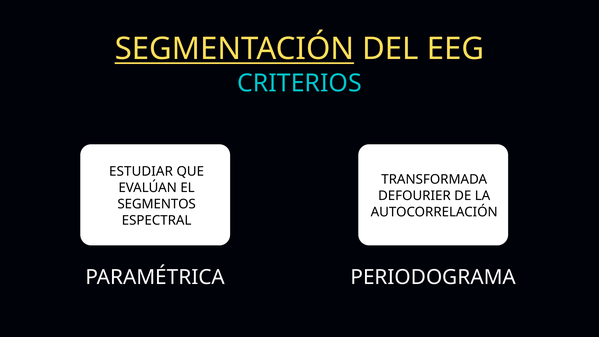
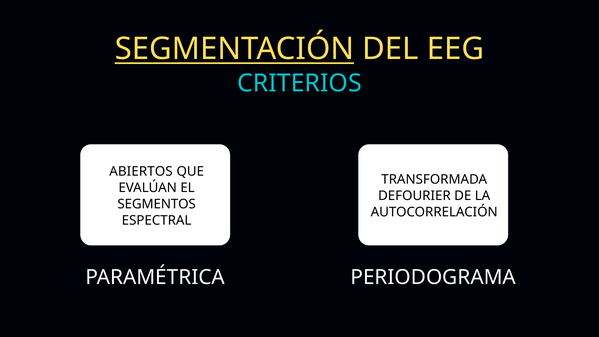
ESTUDIAR: ESTUDIAR -> ABIERTOS
